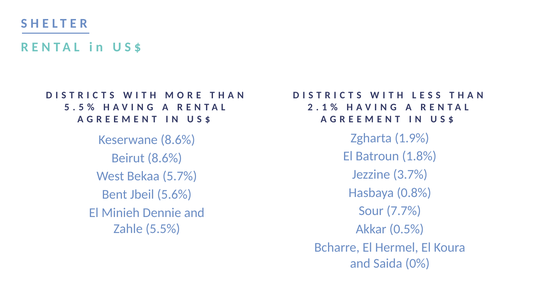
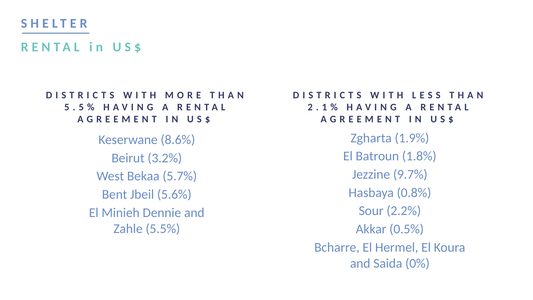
Beirut 8.6%: 8.6% -> 3.2%
3.7%: 3.7% -> 9.7%
7.7%: 7.7% -> 2.2%
